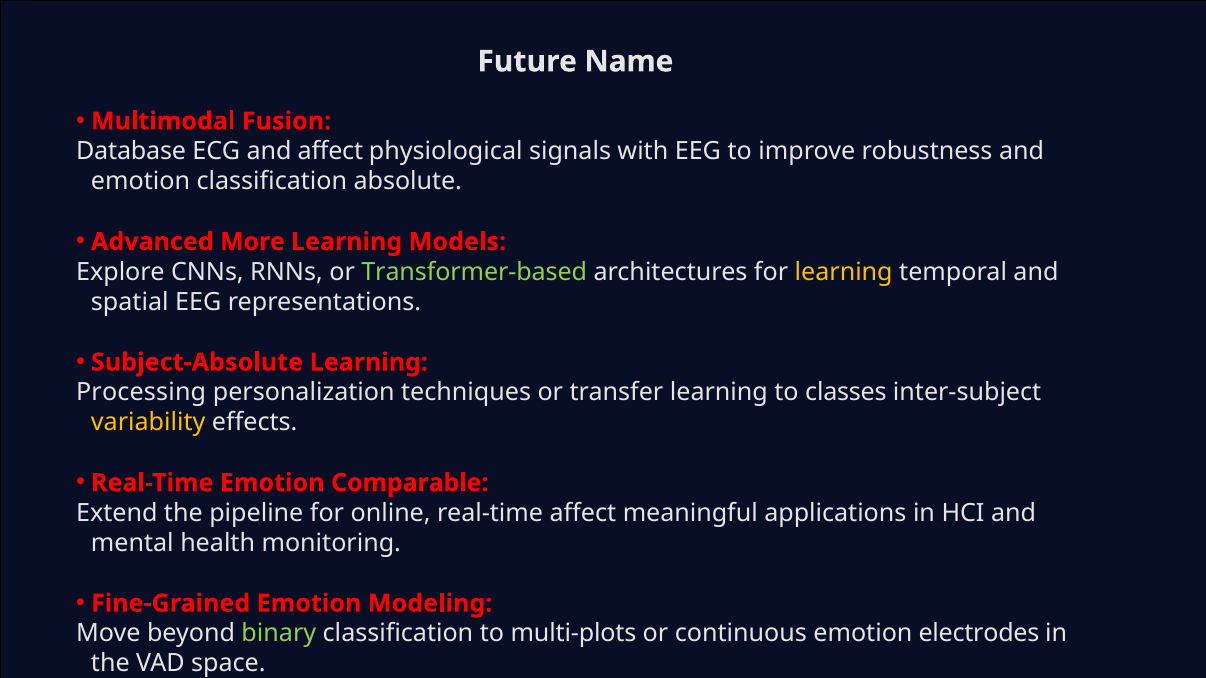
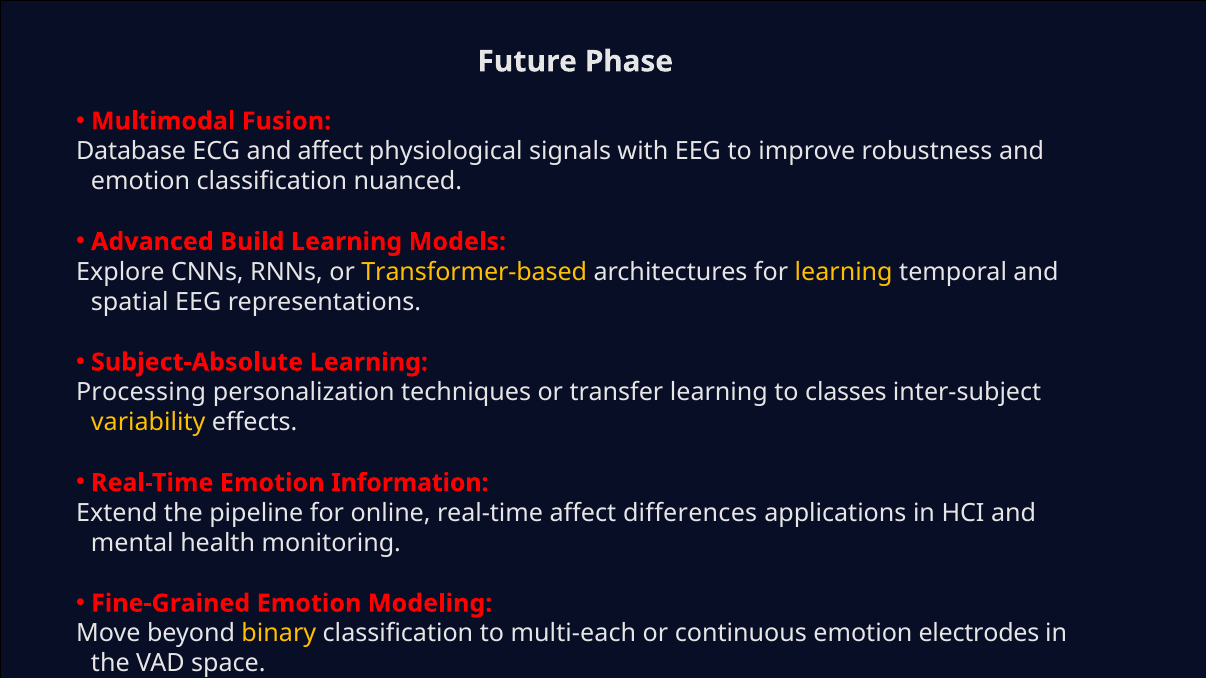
Name: Name -> Phase
absolute: absolute -> nuanced
More: More -> Build
Transformer-based colour: light green -> yellow
Comparable: Comparable -> Information
meaningful: meaningful -> differences
binary colour: light green -> yellow
multi-plots: multi-plots -> multi-each
